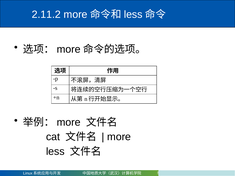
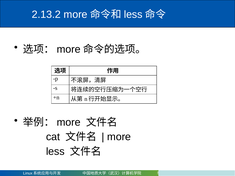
2.11.2: 2.11.2 -> 2.13.2
